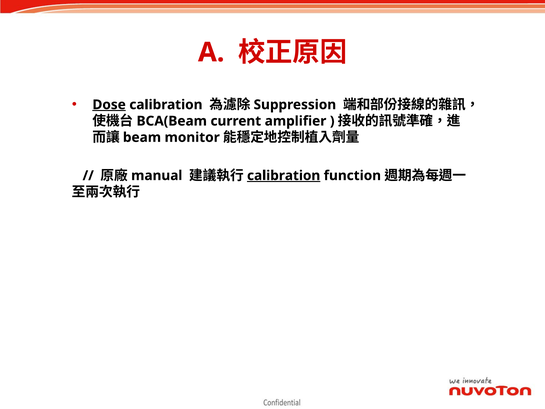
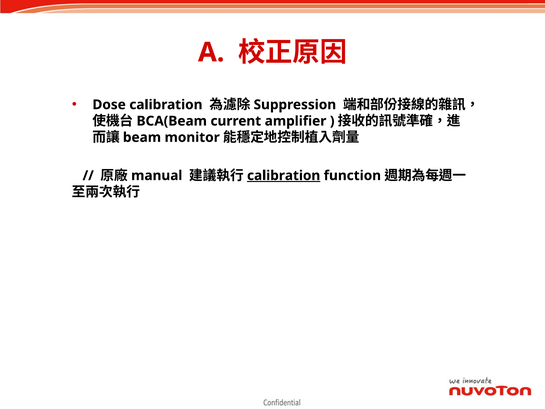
Dose underline: present -> none
